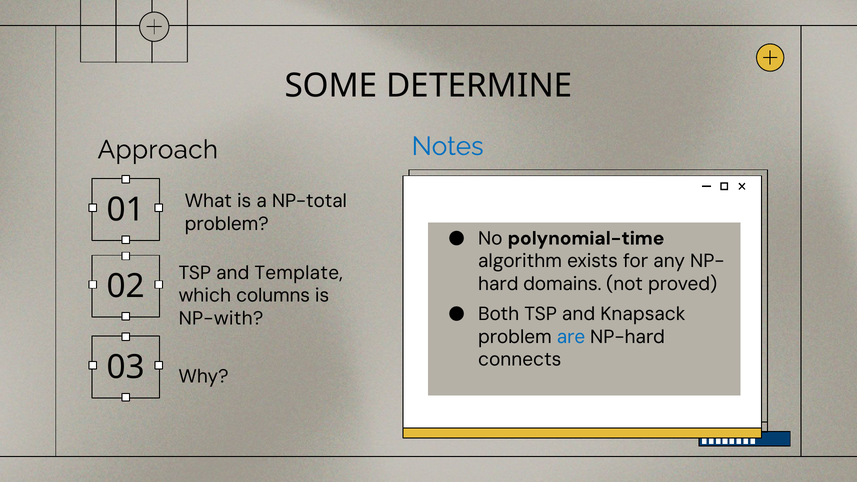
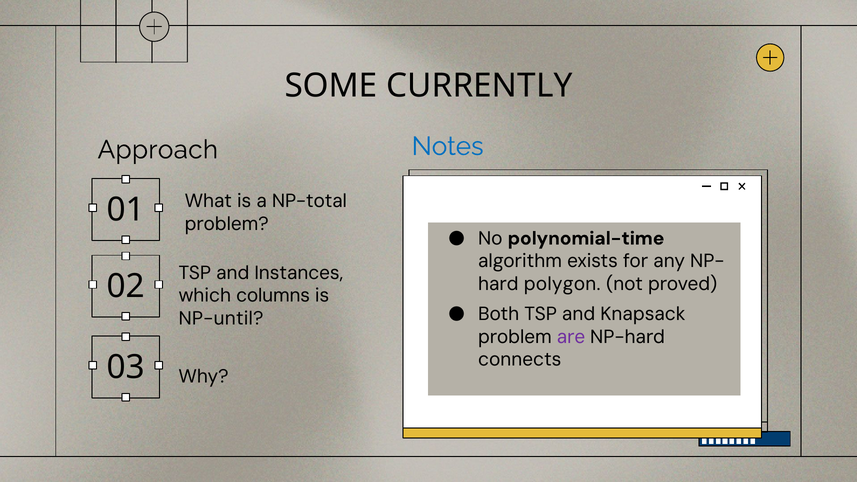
DETERMINE: DETERMINE -> CURRENTLY
Template: Template -> Instances
domains: domains -> polygon
NP-with: NP-with -> NP-until
are colour: blue -> purple
